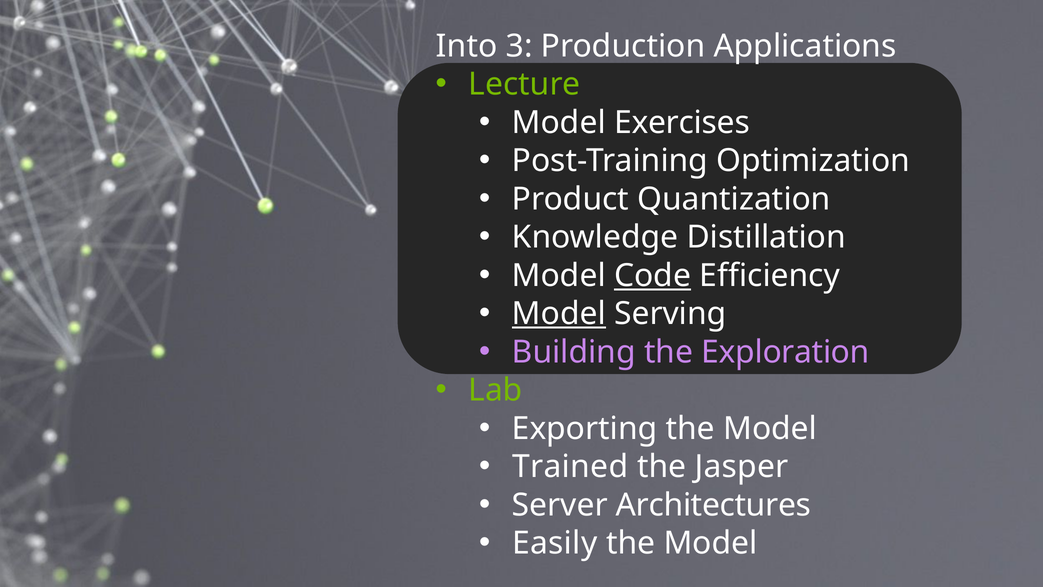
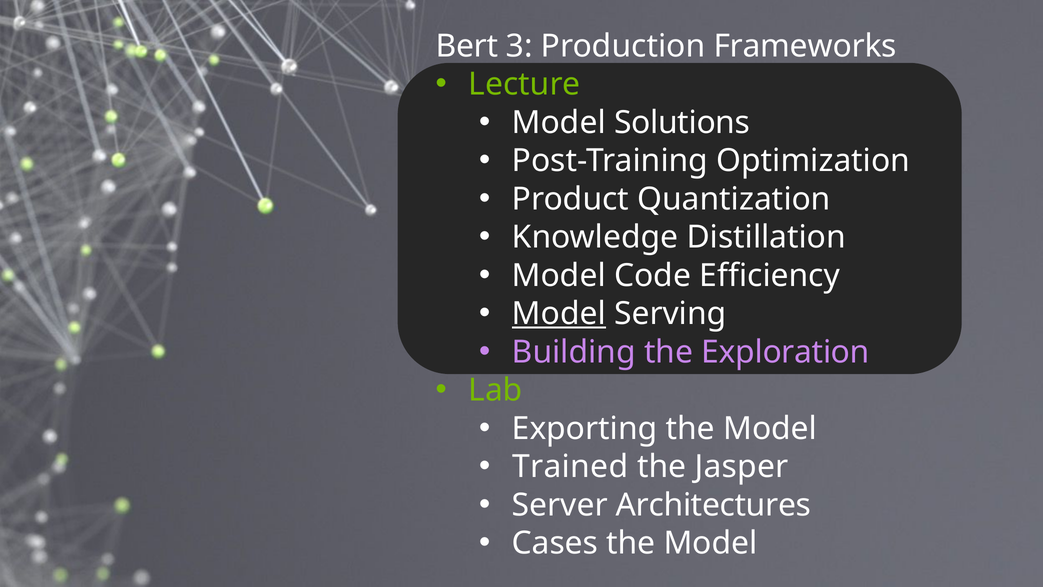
Into: Into -> Bert
Applications: Applications -> Frameworks
Exercises: Exercises -> Solutions
Code underline: present -> none
Easily: Easily -> Cases
